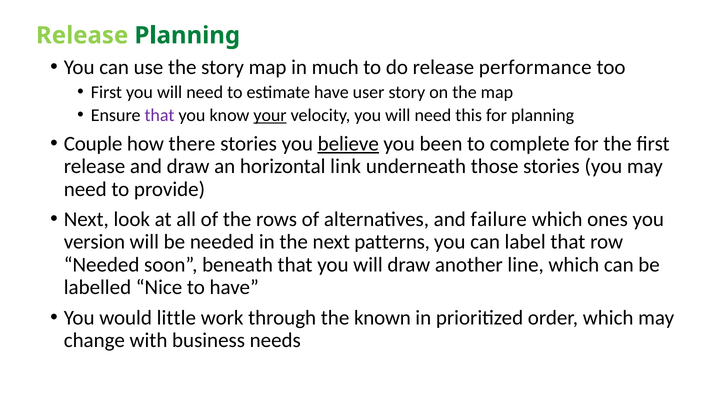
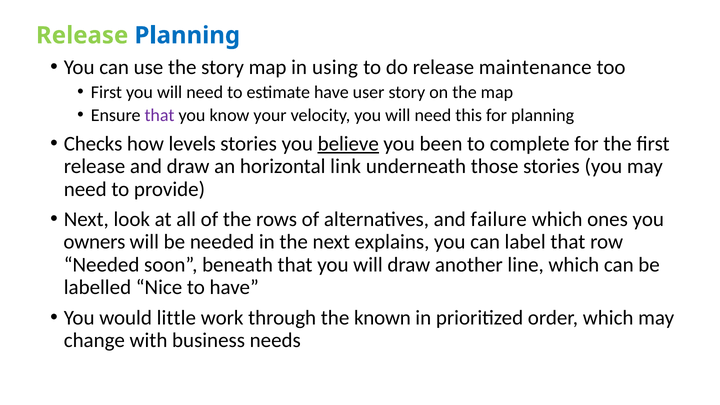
Planning at (187, 35) colour: green -> blue
much: much -> using
performance: performance -> maintenance
your underline: present -> none
Couple: Couple -> Checks
there: there -> levels
version: version -> owners
patterns: patterns -> explains
